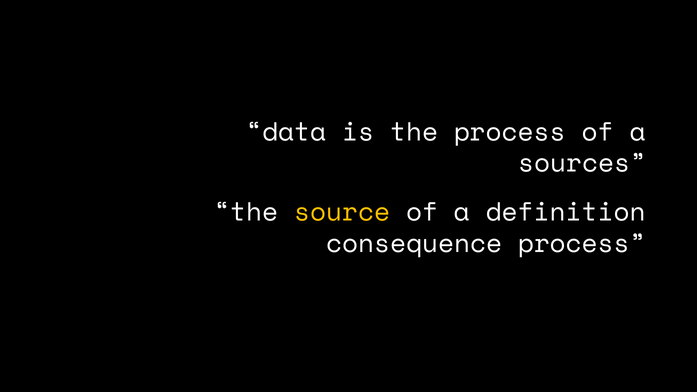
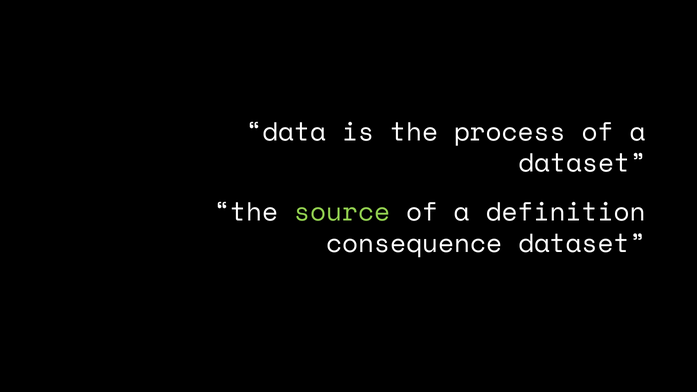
sources at (582, 163): sources -> dataset
source colour: yellow -> light green
consequence process: process -> dataset
